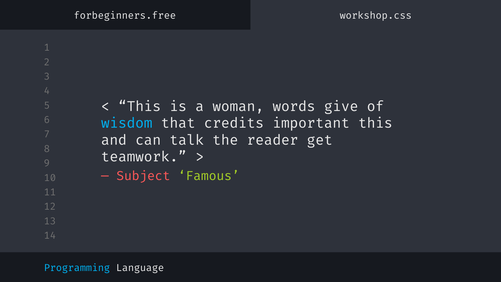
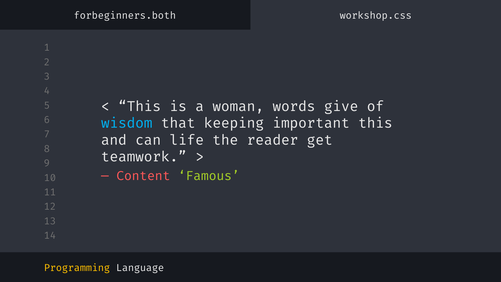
forbeginners.free: forbeginners.free -> forbeginners.both
credits: credits -> keeping
talk: talk -> life
Subject: Subject -> Content
Programming colour: light blue -> yellow
